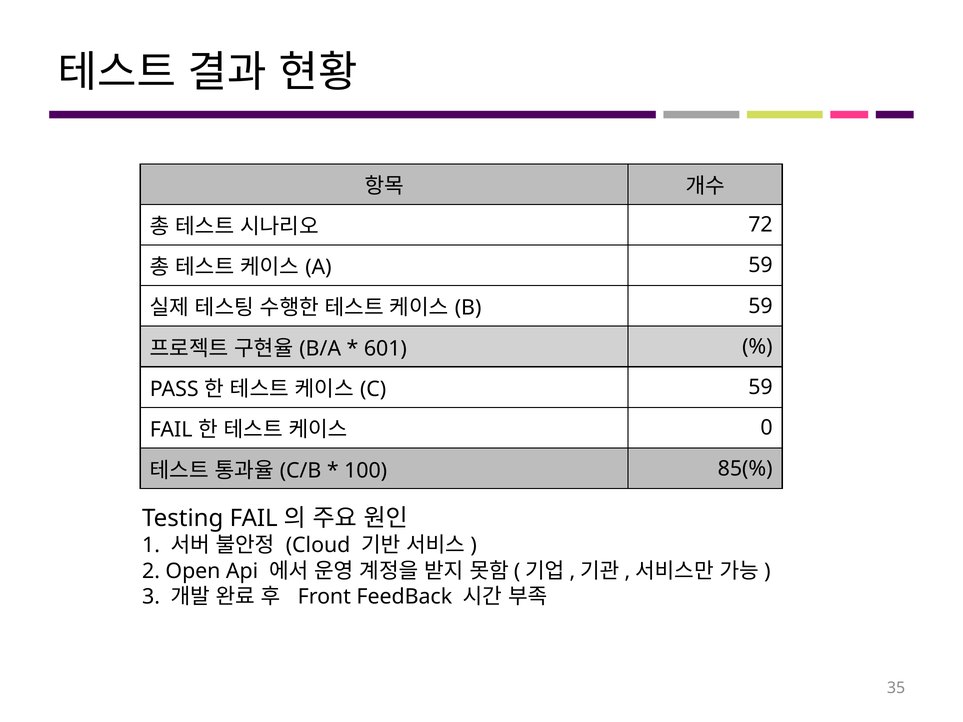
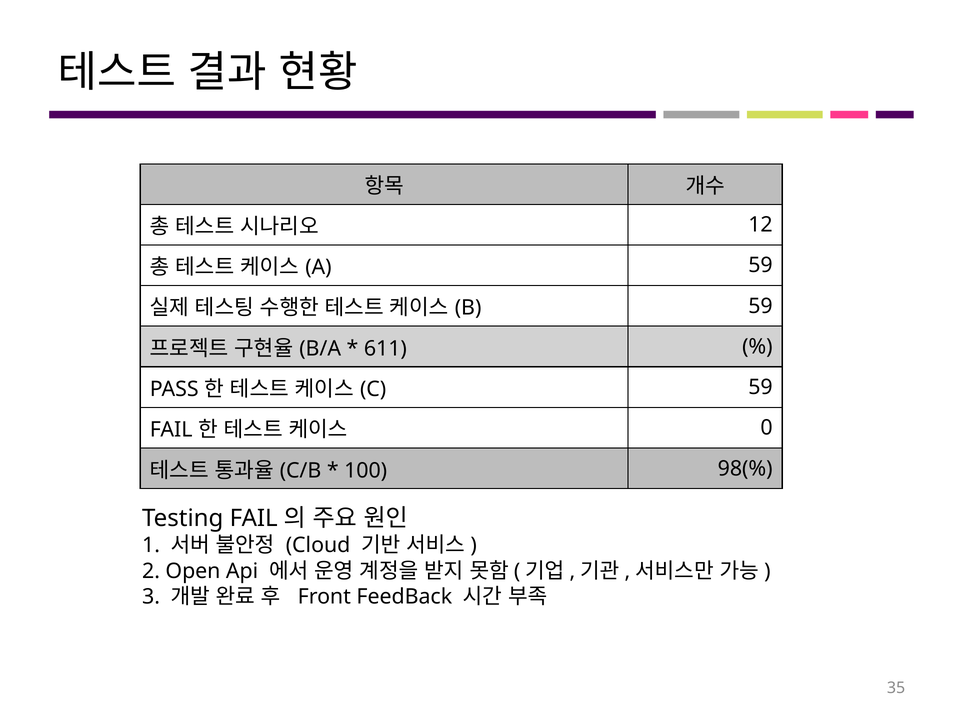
72: 72 -> 12
601: 601 -> 611
85(%: 85(% -> 98(%
